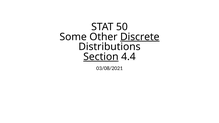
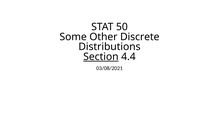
Discrete underline: present -> none
